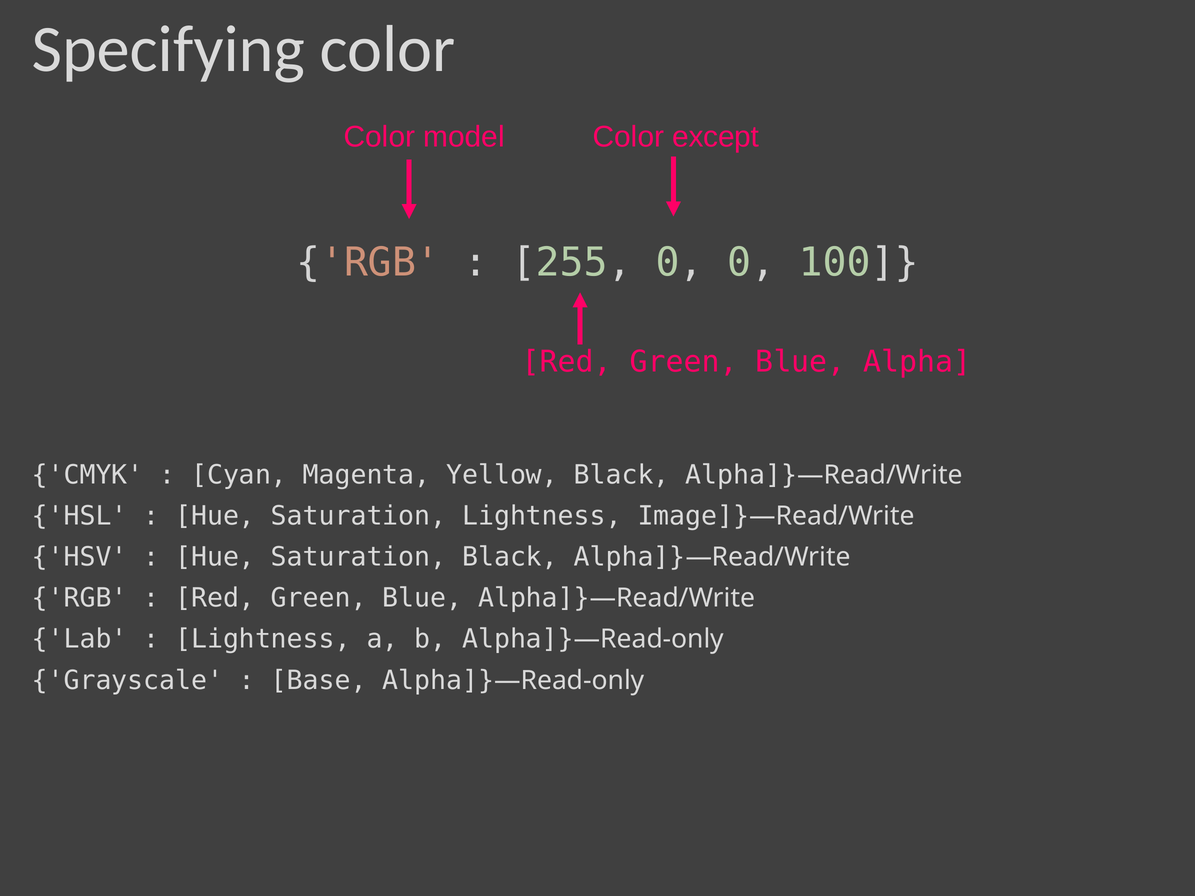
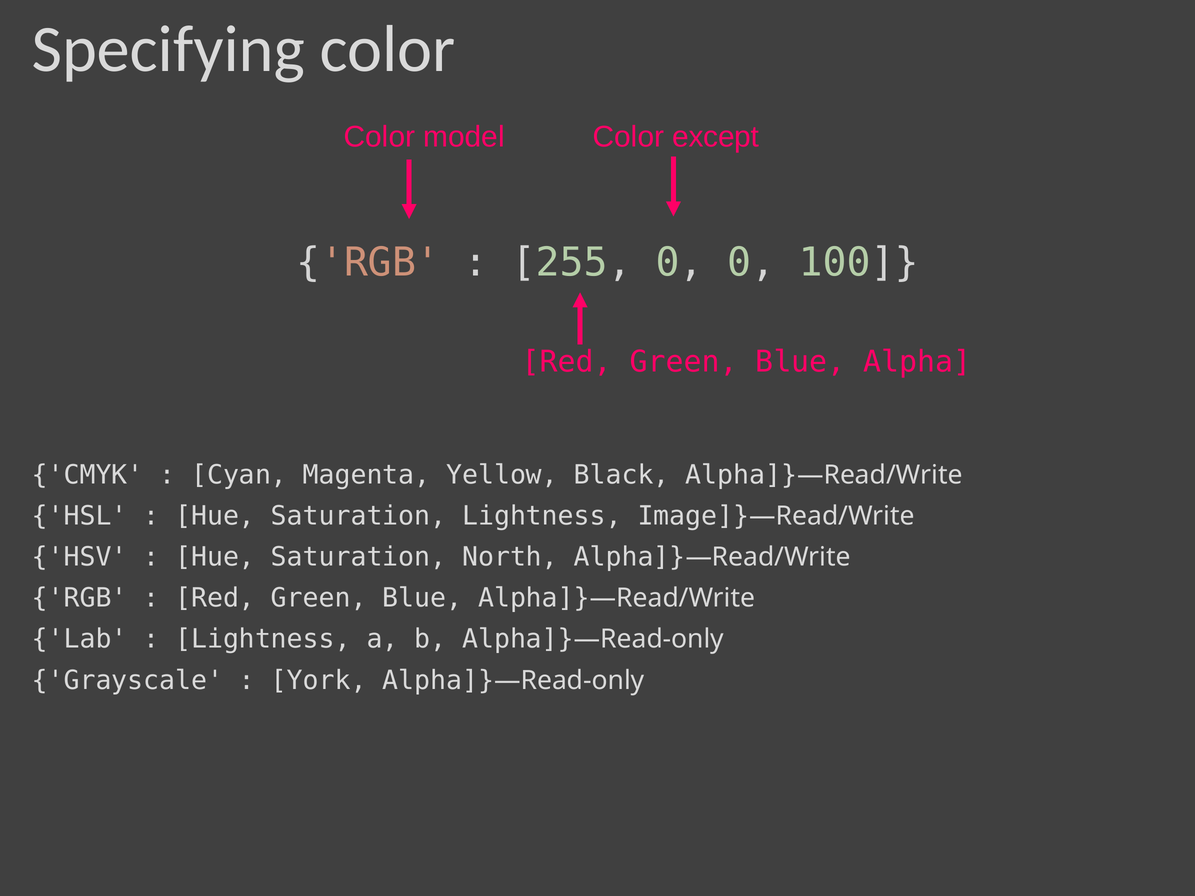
Saturation Black: Black -> North
Base: Base -> York
